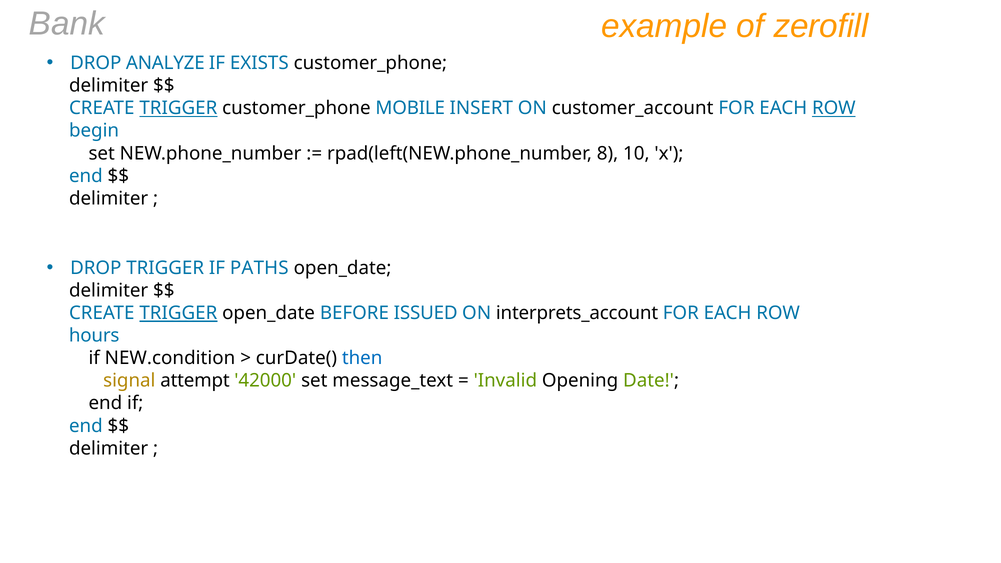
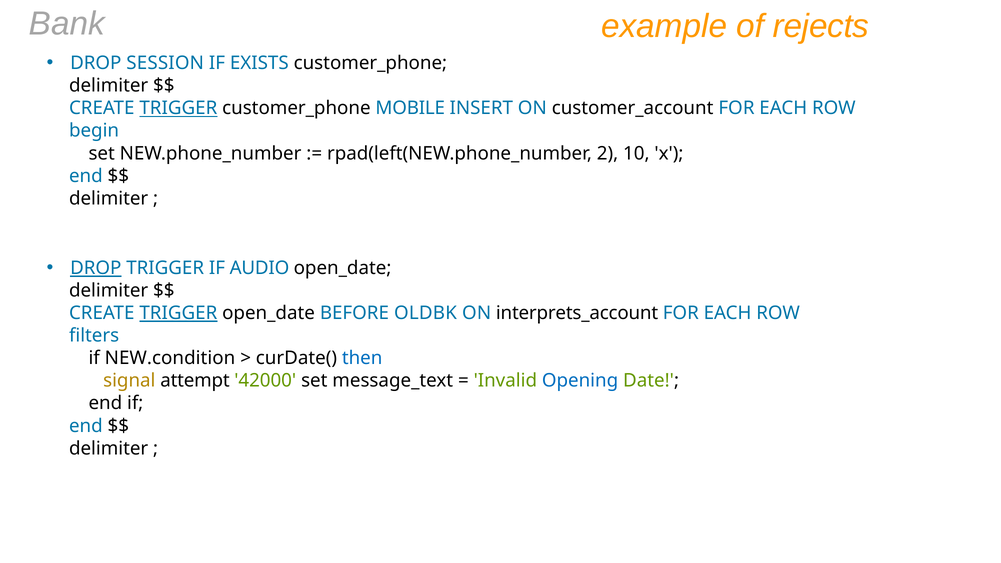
zerofill: zerofill -> rejects
ANALYZE: ANALYZE -> SESSION
ROW at (834, 108) underline: present -> none
8: 8 -> 2
DROP at (96, 268) underline: none -> present
PATHS: PATHS -> AUDIO
ISSUED: ISSUED -> OLDBK
hours: hours -> filters
Opening colour: black -> blue
